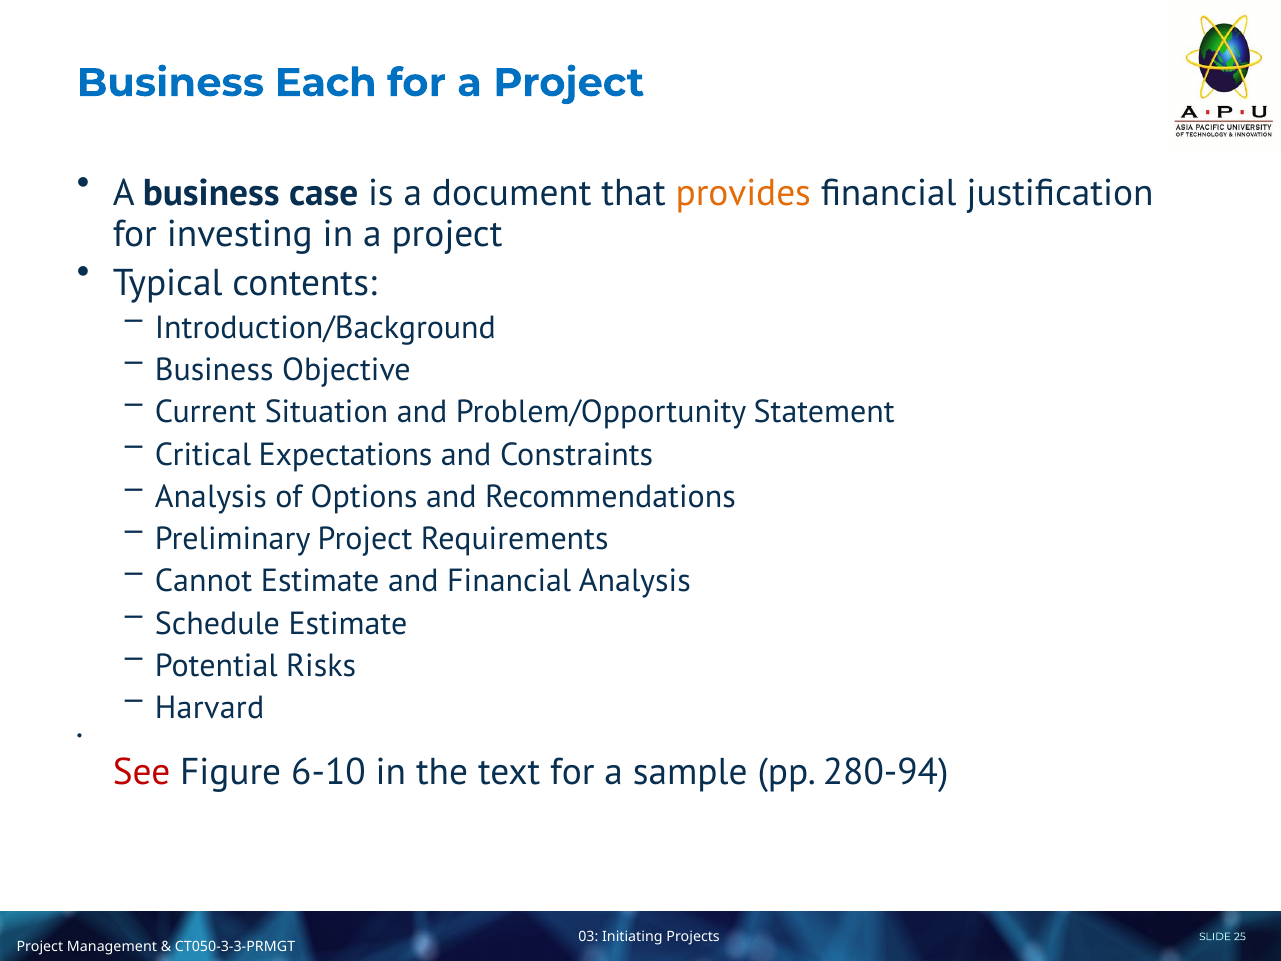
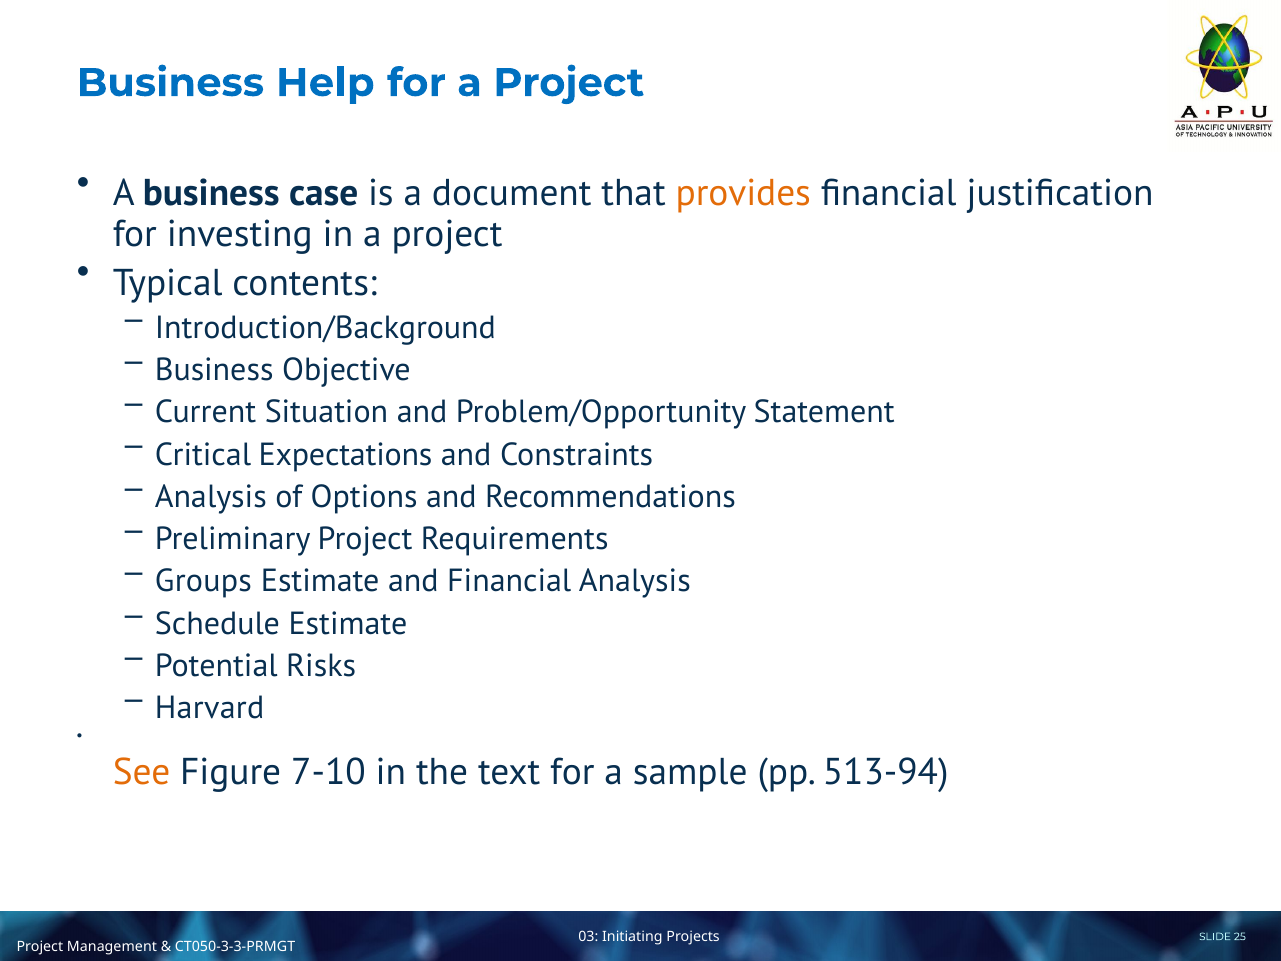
Each: Each -> Help
Cannot: Cannot -> Groups
See colour: red -> orange
6-10: 6-10 -> 7-10
280-94: 280-94 -> 513-94
